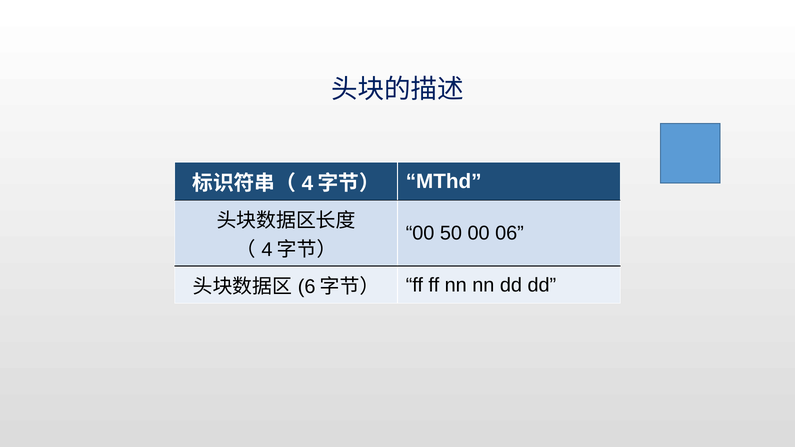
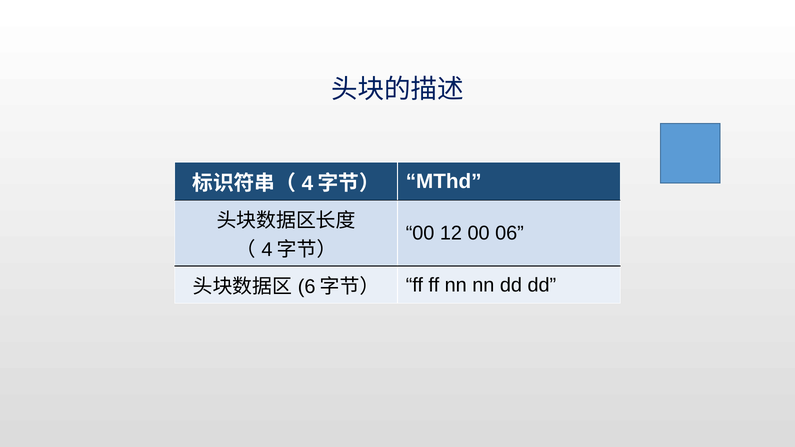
50: 50 -> 12
